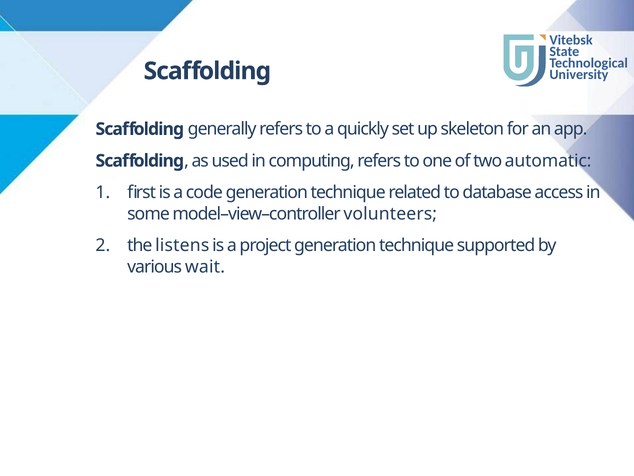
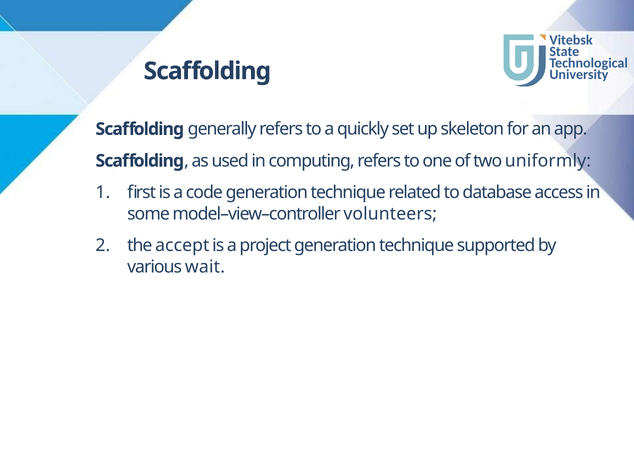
automatic: automatic -> uniformly
listens: listens -> accept
